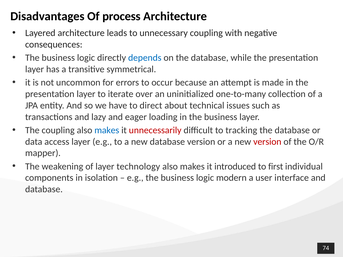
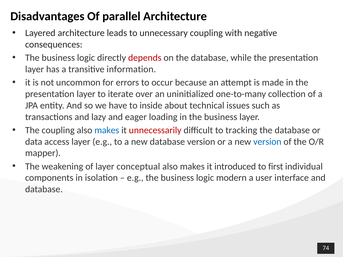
process: process -> parallel
depends colour: blue -> red
symmetrical: symmetrical -> information
direct: direct -> inside
version at (267, 142) colour: red -> blue
technology: technology -> conceptual
